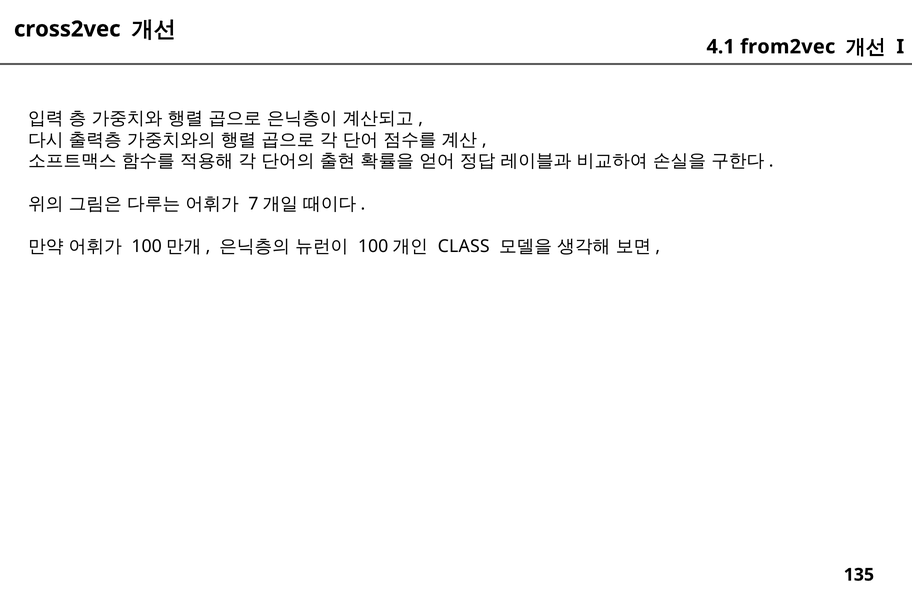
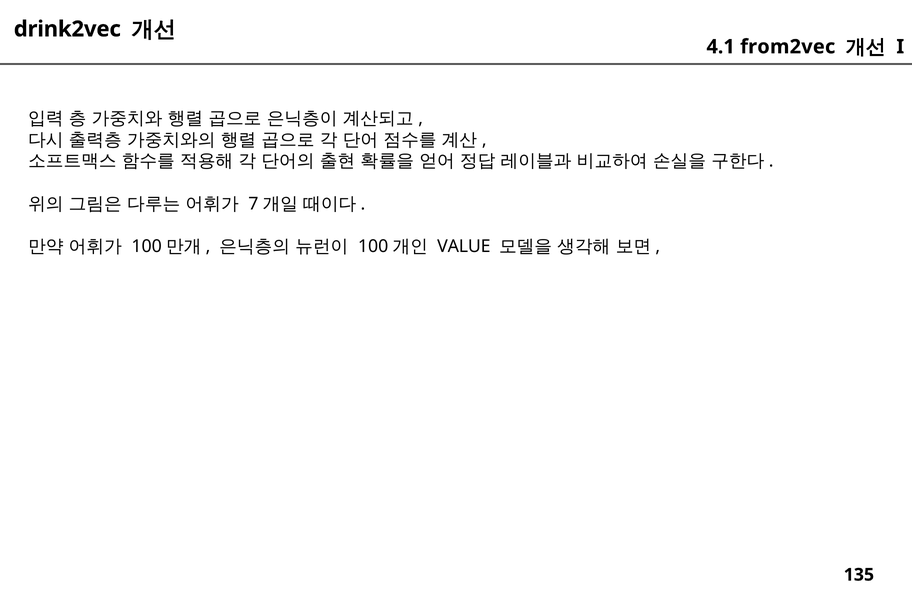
cross2vec: cross2vec -> drink2vec
CLASS: CLASS -> VALUE
